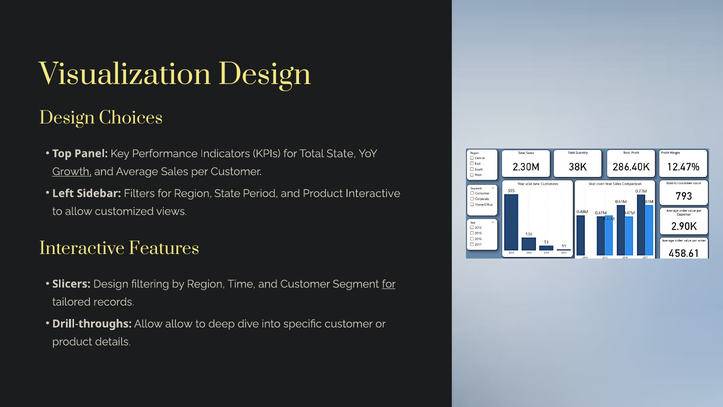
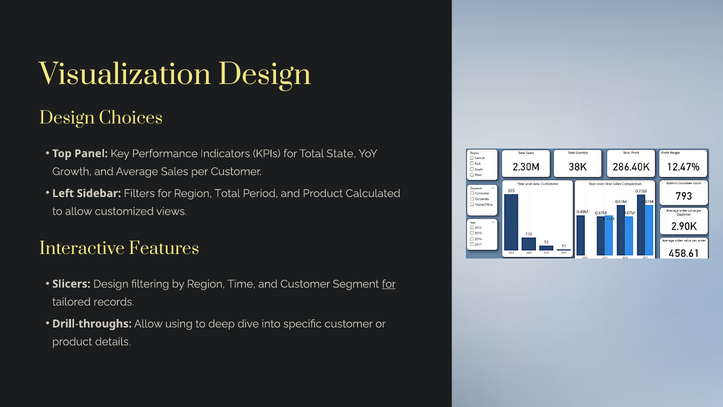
Growth underline: present -> none
Region State: State -> Total
Product Interactive: Interactive -> Calculated
Allow allow: allow -> using
